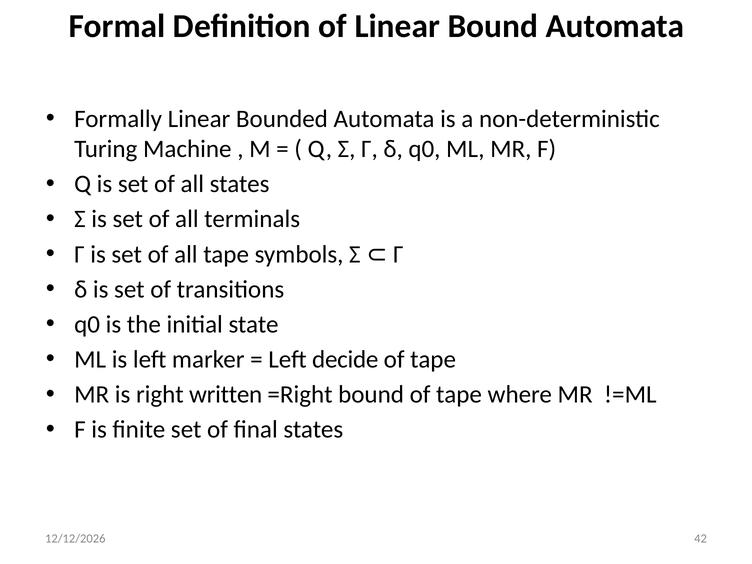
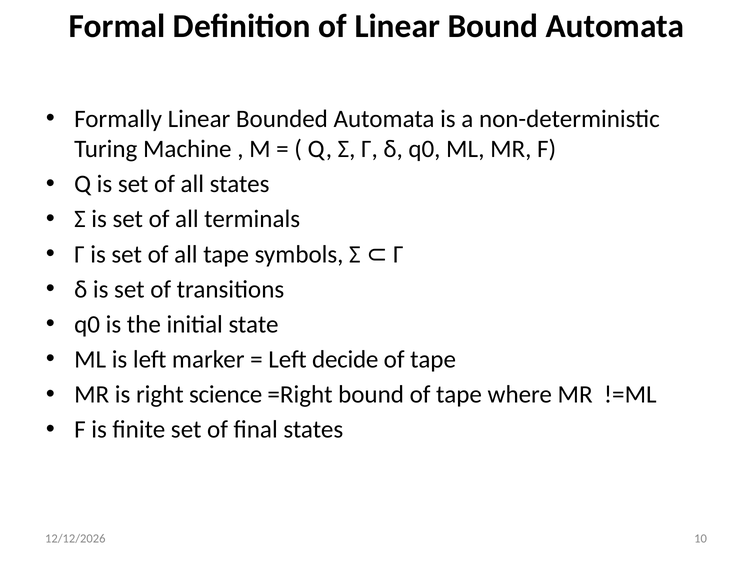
written: written -> science
42: 42 -> 10
